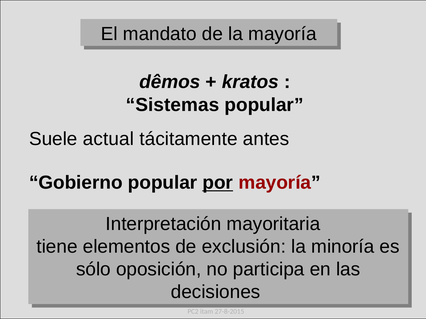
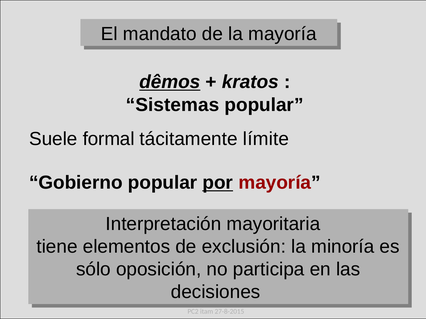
dêmos underline: none -> present
actual: actual -> formal
antes: antes -> límite
